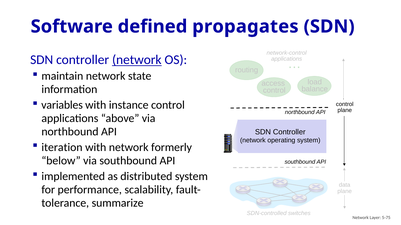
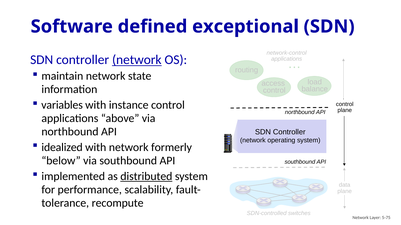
propagates: propagates -> exceptional
iteration: iteration -> idealized
distributed underline: none -> present
summarize: summarize -> recompute
